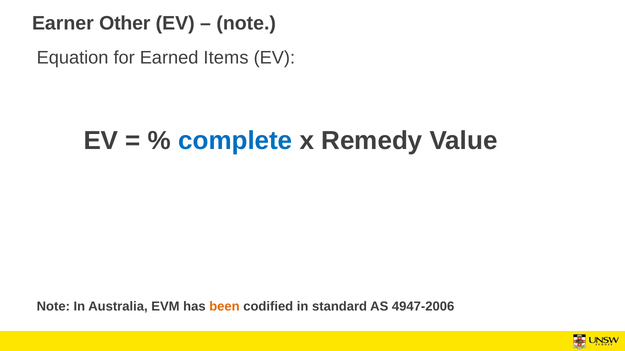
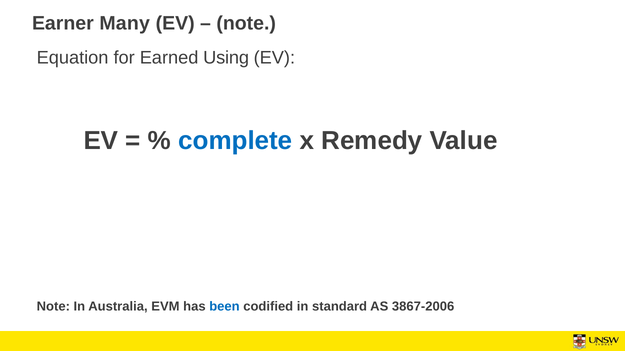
Other: Other -> Many
Items: Items -> Using
been colour: orange -> blue
4947-2006: 4947-2006 -> 3867-2006
